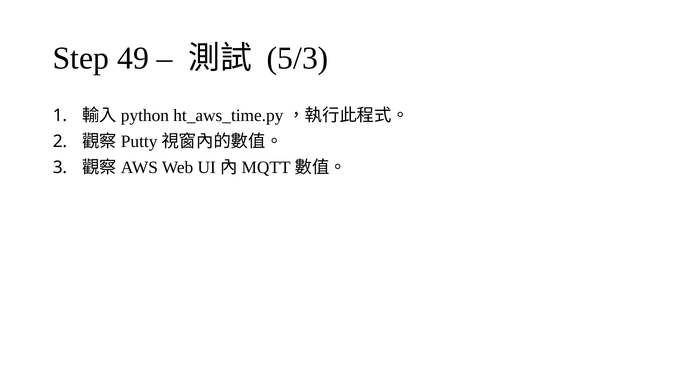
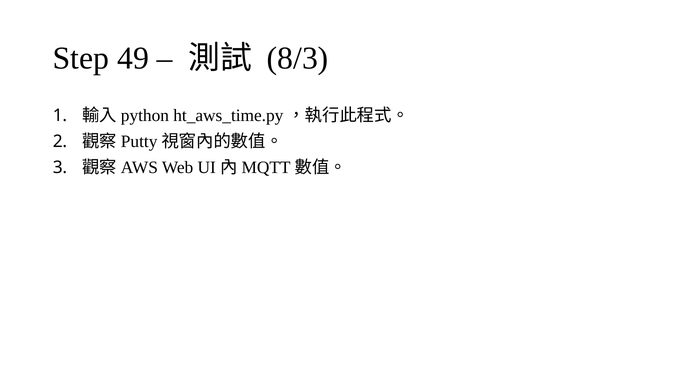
5/3: 5/3 -> 8/3
